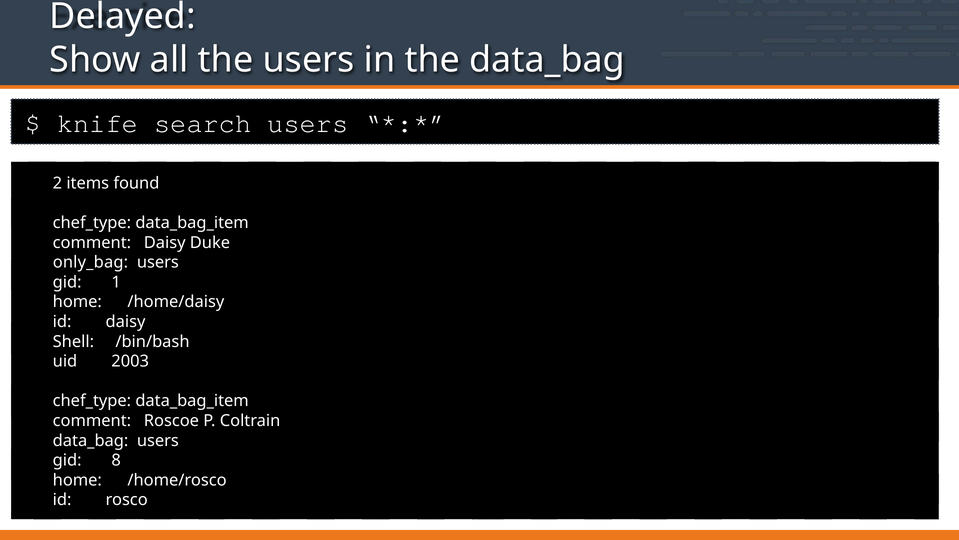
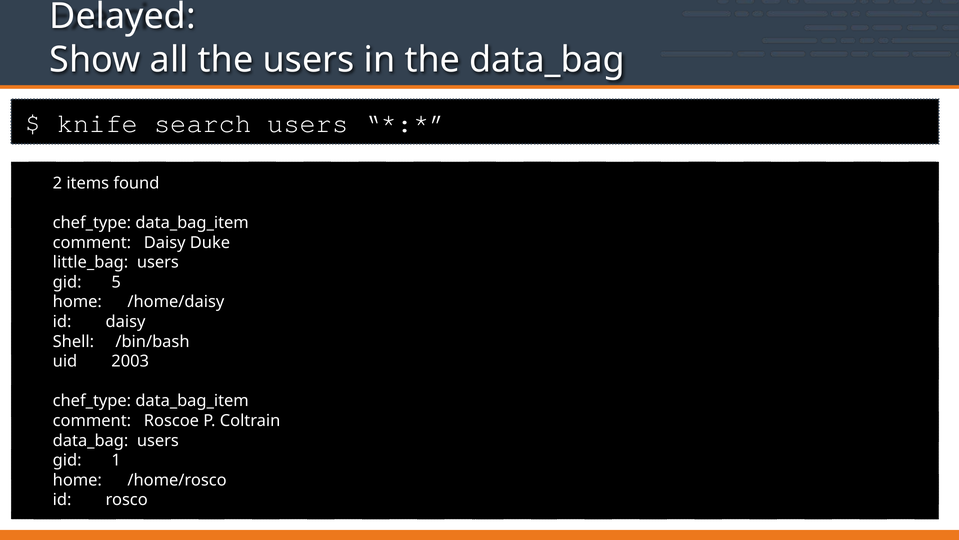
only_bag: only_bag -> little_bag
1: 1 -> 5
8: 8 -> 1
